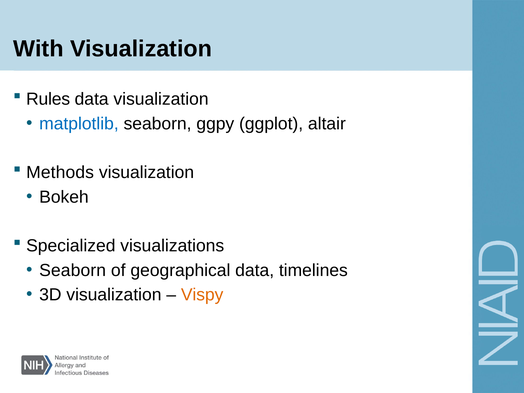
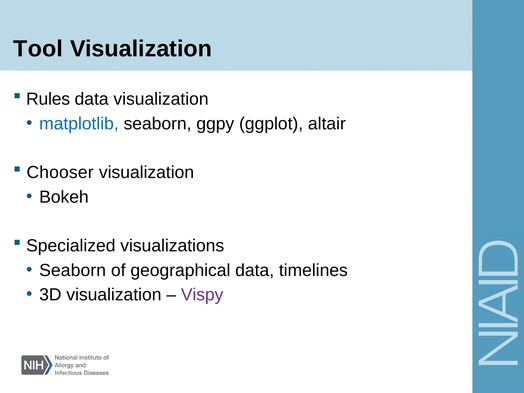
With: With -> Tool
Methods: Methods -> Chooser
Vispy colour: orange -> purple
